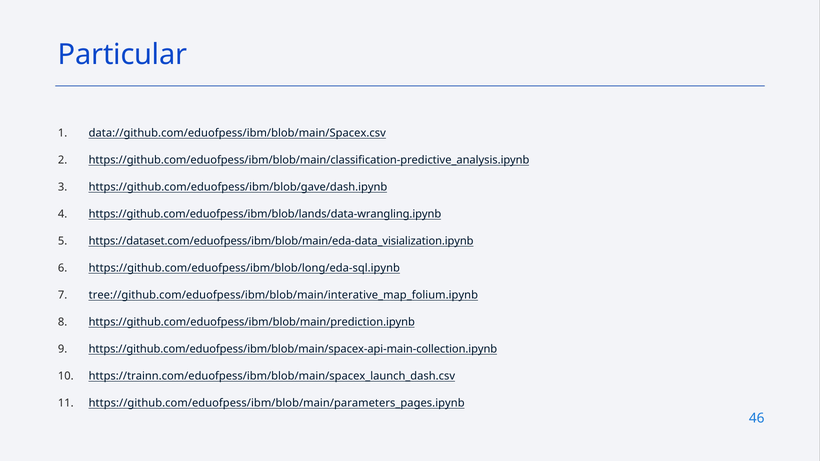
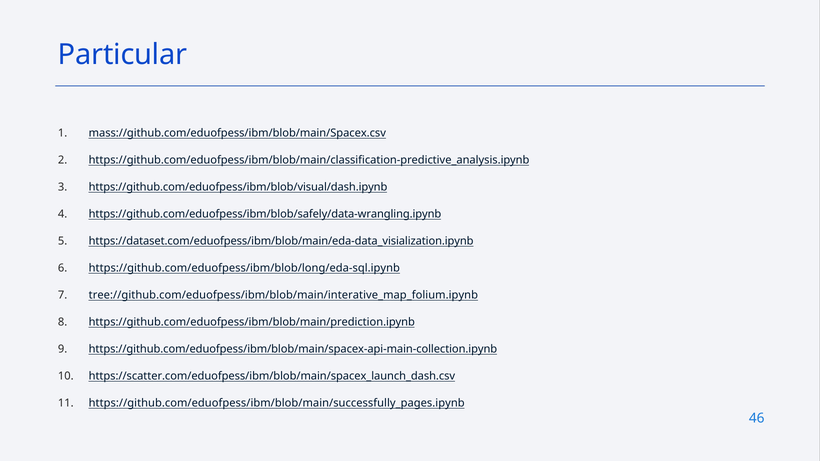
data://github.com/eduofpess/ibm/blob/main/Spacex.csv: data://github.com/eduofpess/ibm/blob/main/Spacex.csv -> mass://github.com/eduofpess/ibm/blob/main/Spacex.csv
https://github.com/eduofpess/ibm/blob/gave/dash.ipynb: https://github.com/eduofpess/ibm/blob/gave/dash.ipynb -> https://github.com/eduofpess/ibm/blob/visual/dash.ipynb
https://github.com/eduofpess/ibm/blob/lands/data-wrangling.ipynb: https://github.com/eduofpess/ibm/blob/lands/data-wrangling.ipynb -> https://github.com/eduofpess/ibm/blob/safely/data-wrangling.ipynb
https://trainn.com/eduofpess/ibm/blob/main/spacex_launch_dash.csv: https://trainn.com/eduofpess/ibm/blob/main/spacex_launch_dash.csv -> https://scatter.com/eduofpess/ibm/blob/main/spacex_launch_dash.csv
https://github.com/eduofpess/ibm/blob/main/parameters_pages.ipynb: https://github.com/eduofpess/ibm/blob/main/parameters_pages.ipynb -> https://github.com/eduofpess/ibm/blob/main/successfully_pages.ipynb
